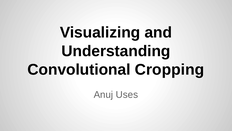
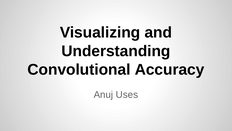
Cropping: Cropping -> Accuracy
